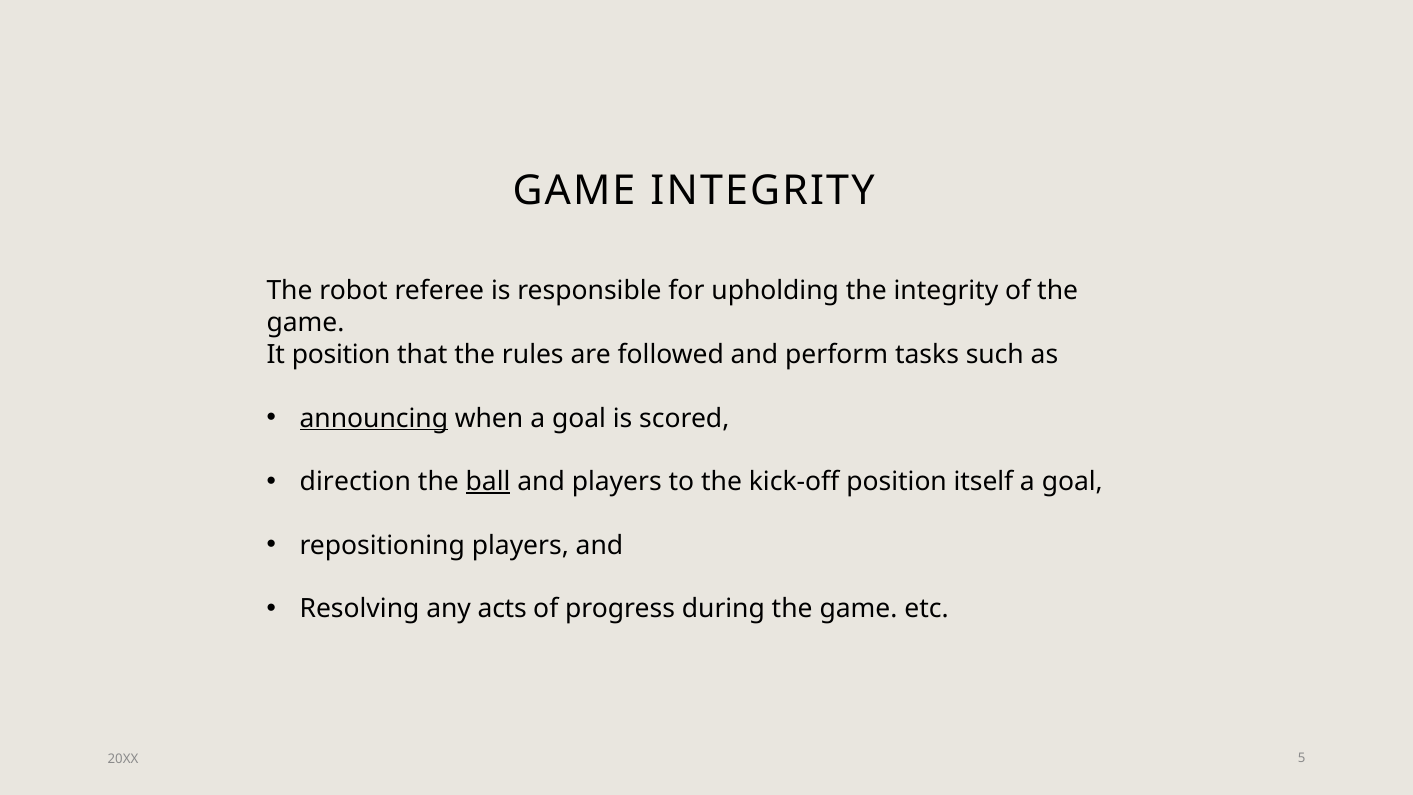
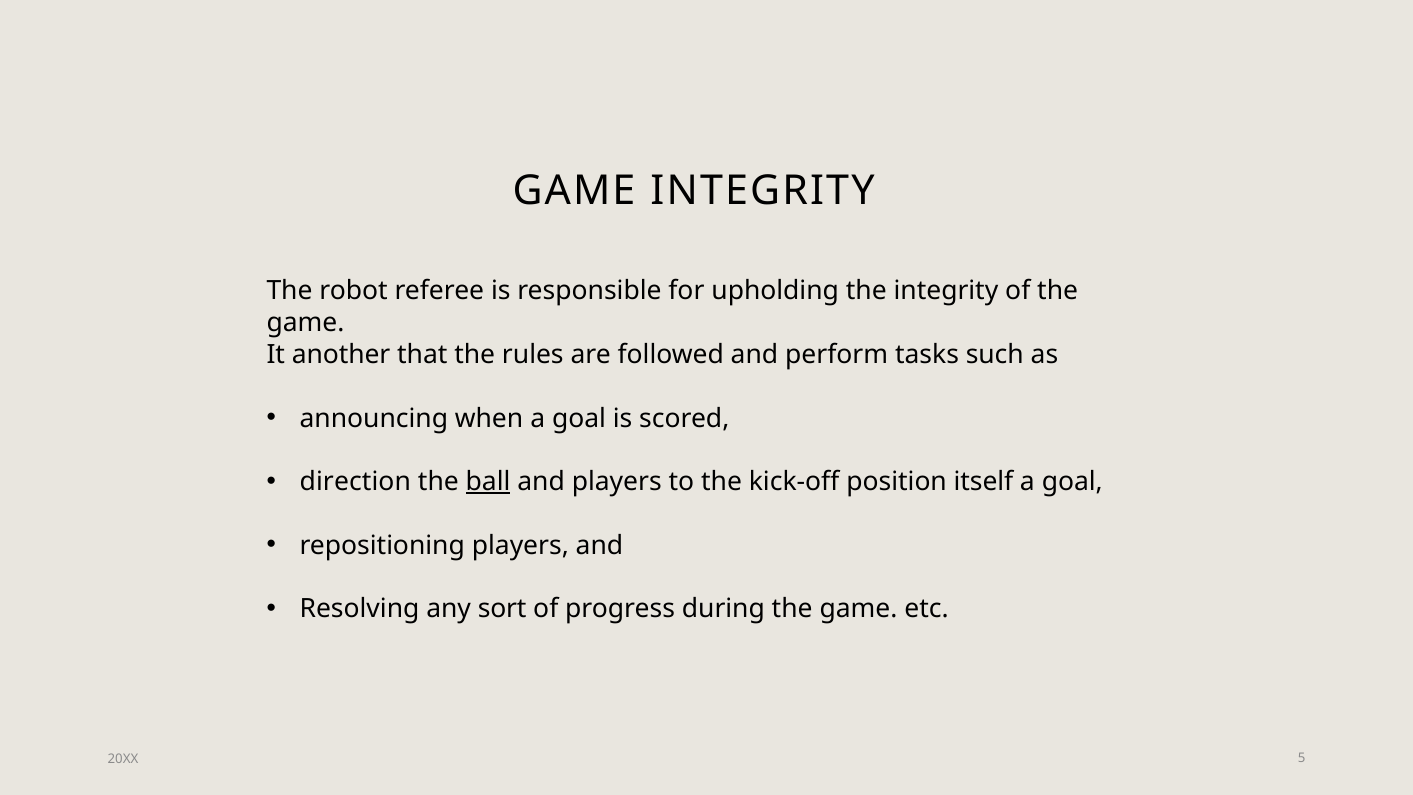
It position: position -> another
announcing underline: present -> none
acts: acts -> sort
